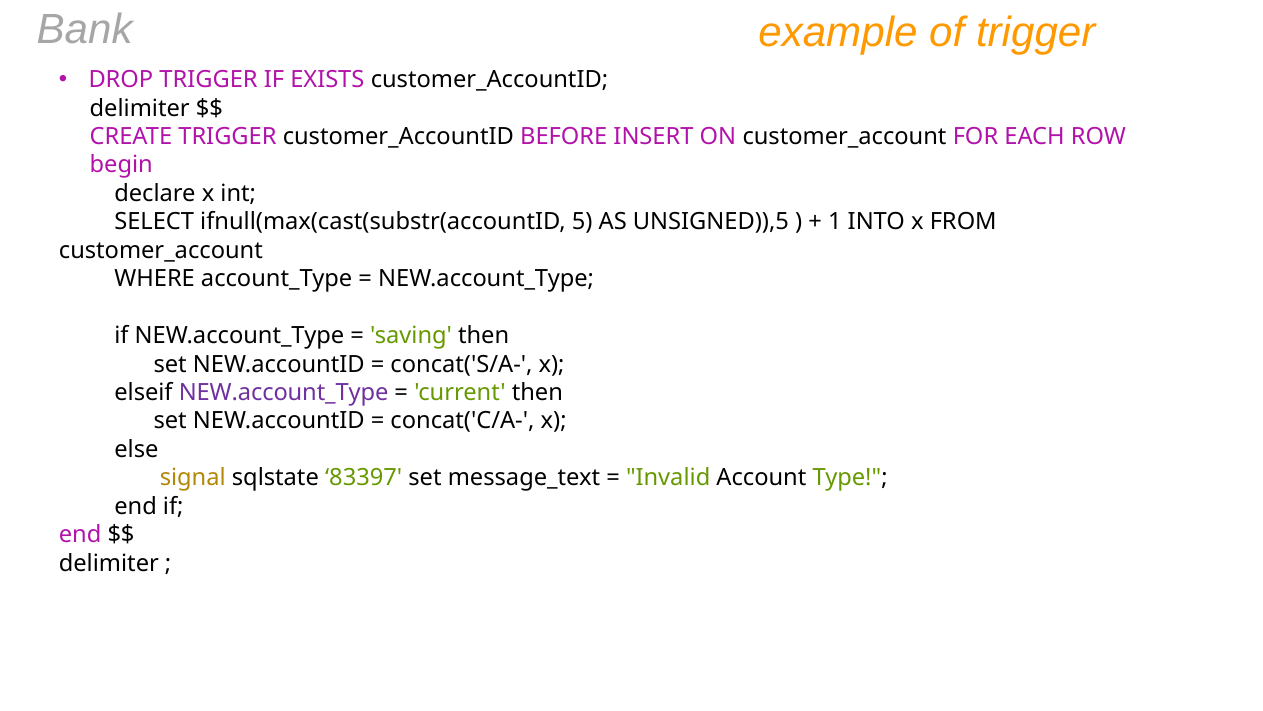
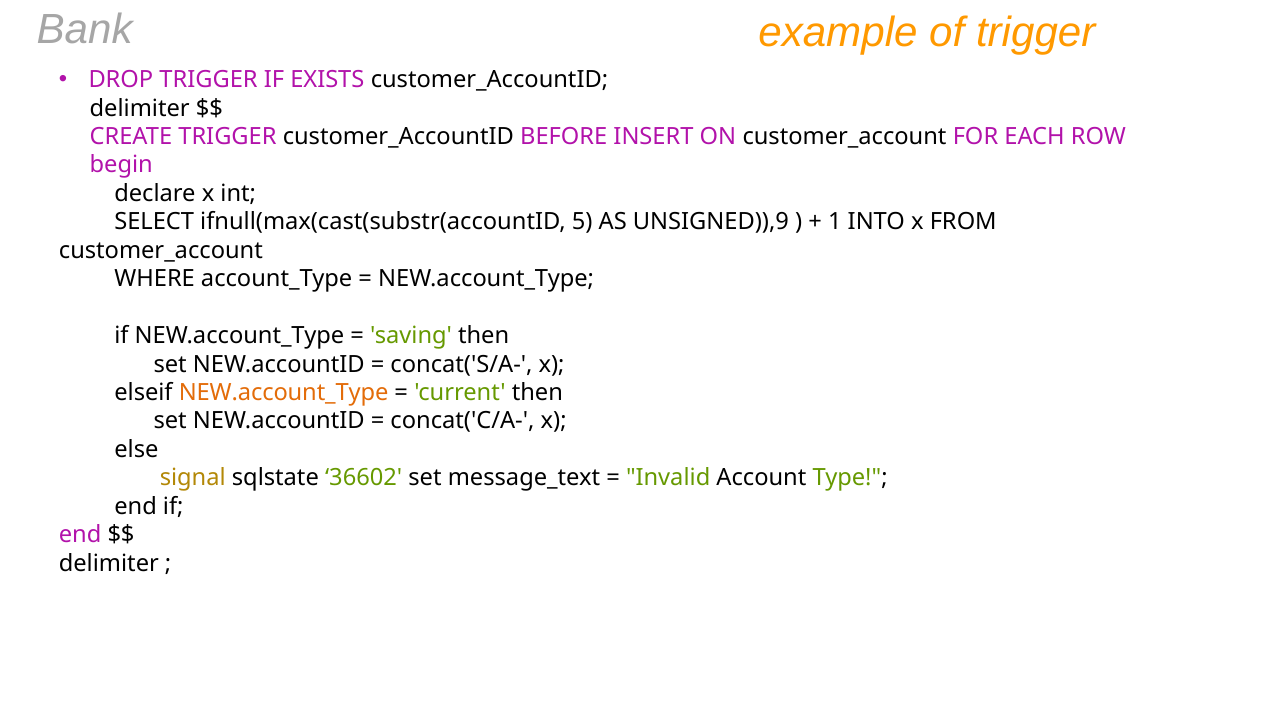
UNSIGNED)),5: UNSIGNED)),5 -> UNSIGNED)),9
NEW.account_Type at (284, 392) colour: purple -> orange
83397: 83397 -> 36602
